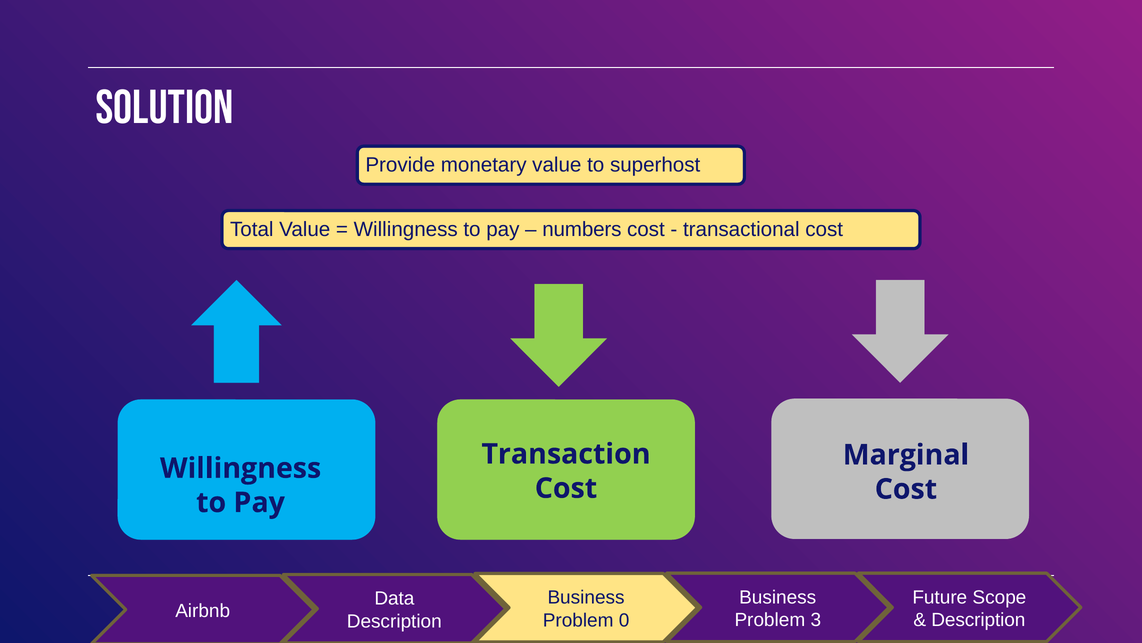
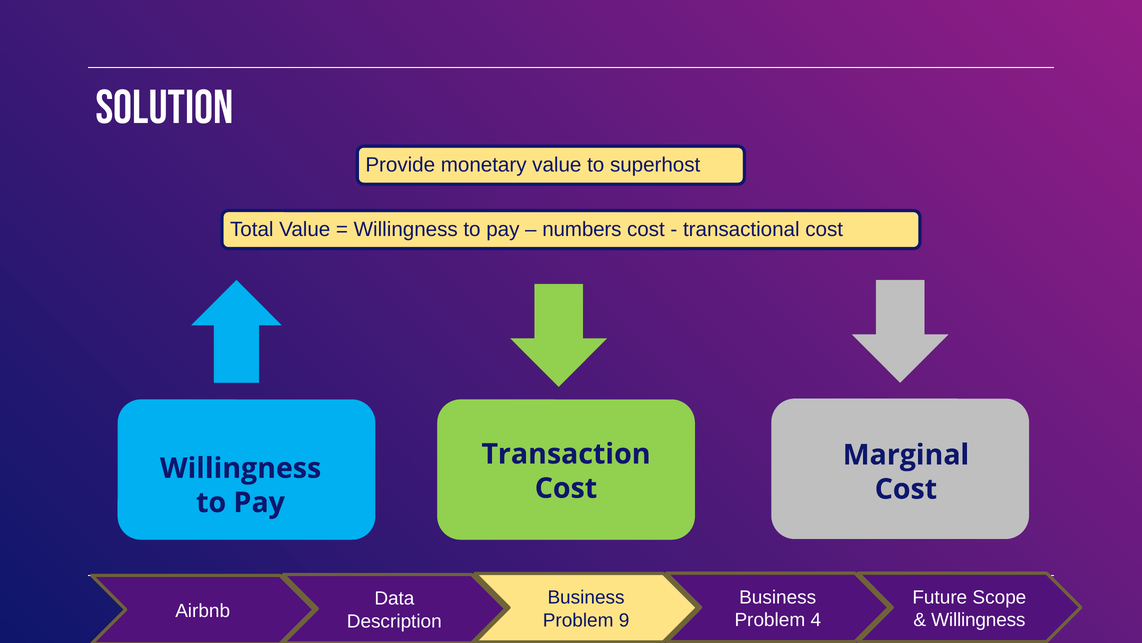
3: 3 -> 4
Description at (978, 620): Description -> Willingness
0: 0 -> 9
